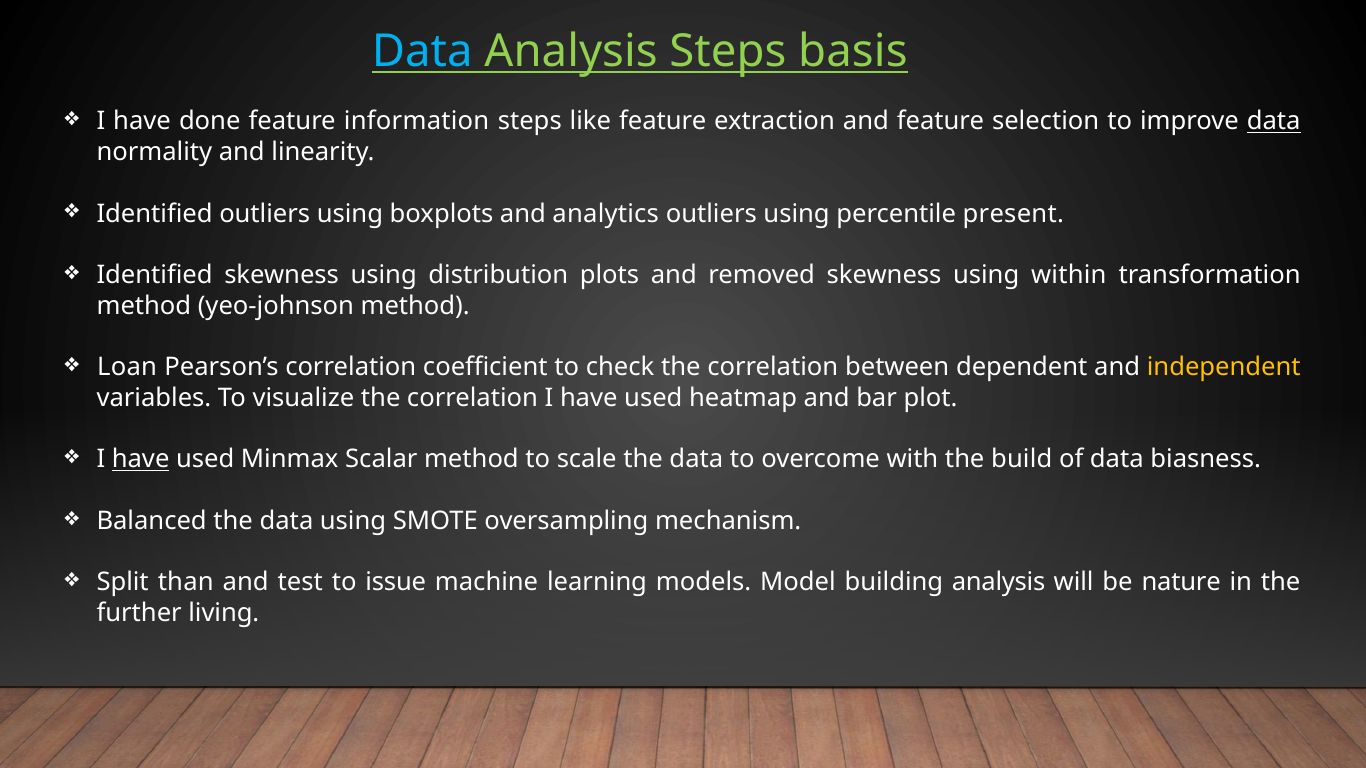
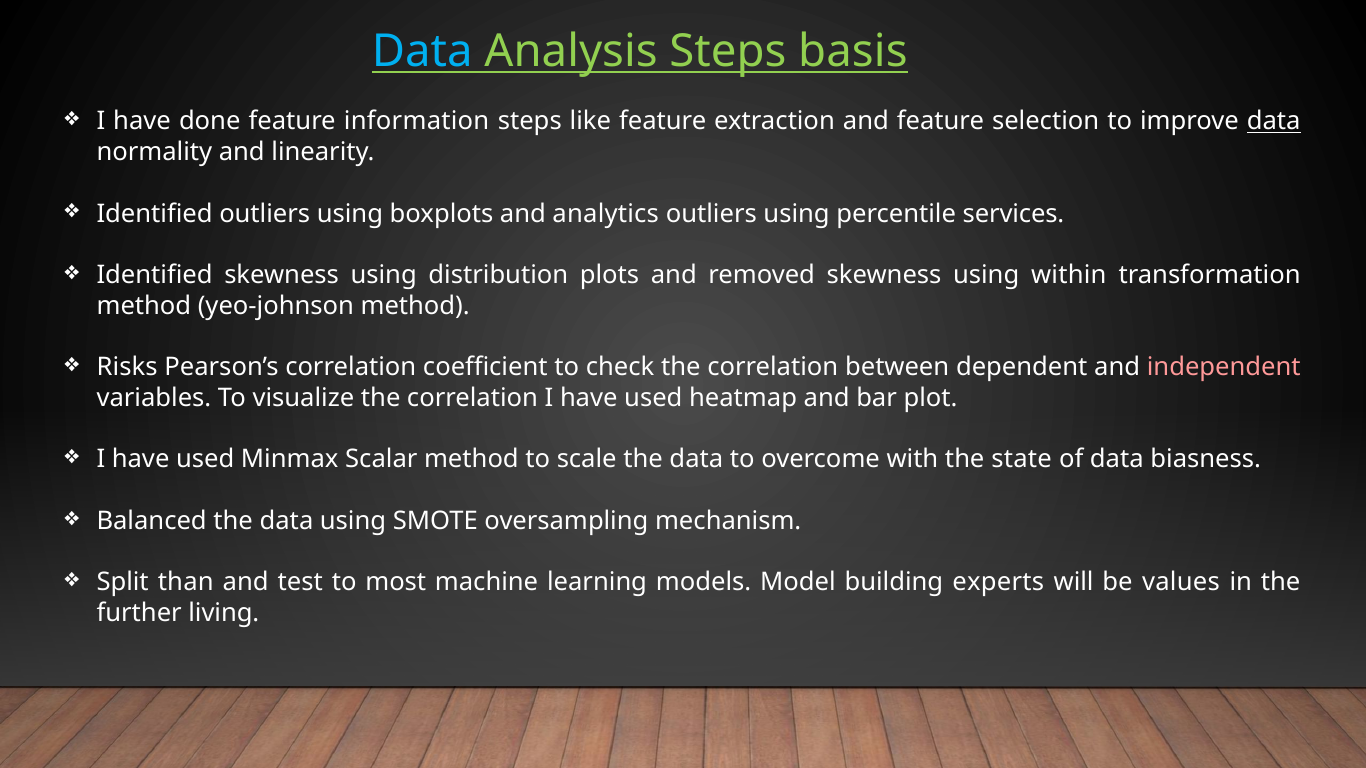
present: present -> services
Loan: Loan -> Risks
independent colour: yellow -> pink
have at (141, 460) underline: present -> none
build: build -> state
issue: issue -> most
building analysis: analysis -> experts
nature: nature -> values
